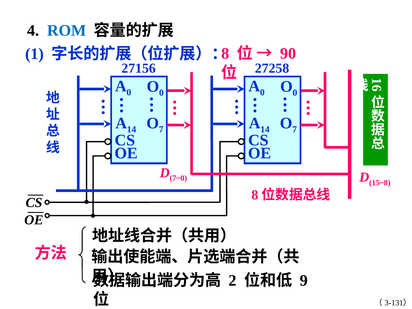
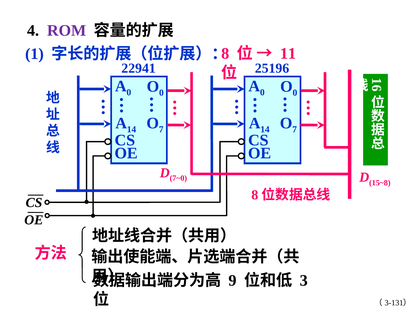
ROM colour: blue -> purple
90: 90 -> 11
27156: 27156 -> 22941
27258: 27258 -> 25196
2: 2 -> 9
9: 9 -> 3
